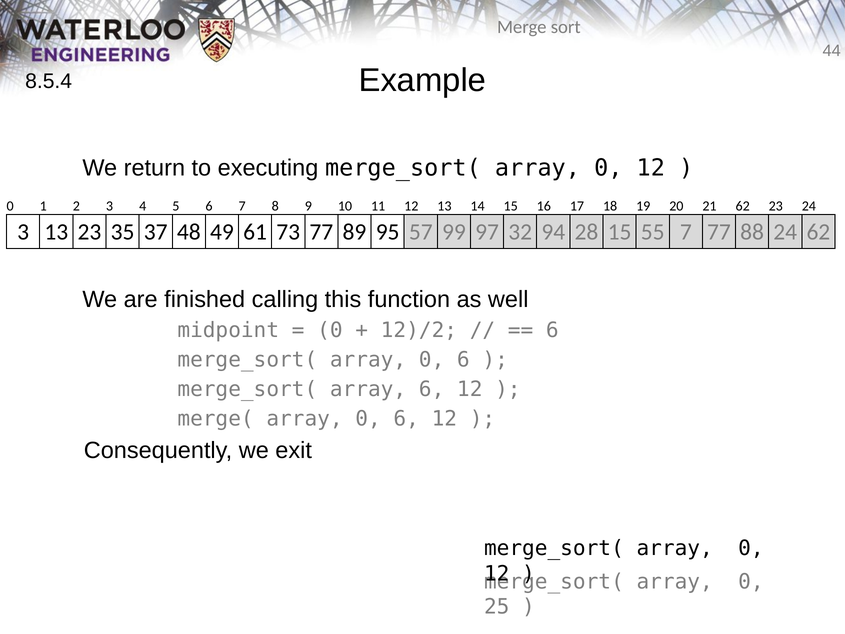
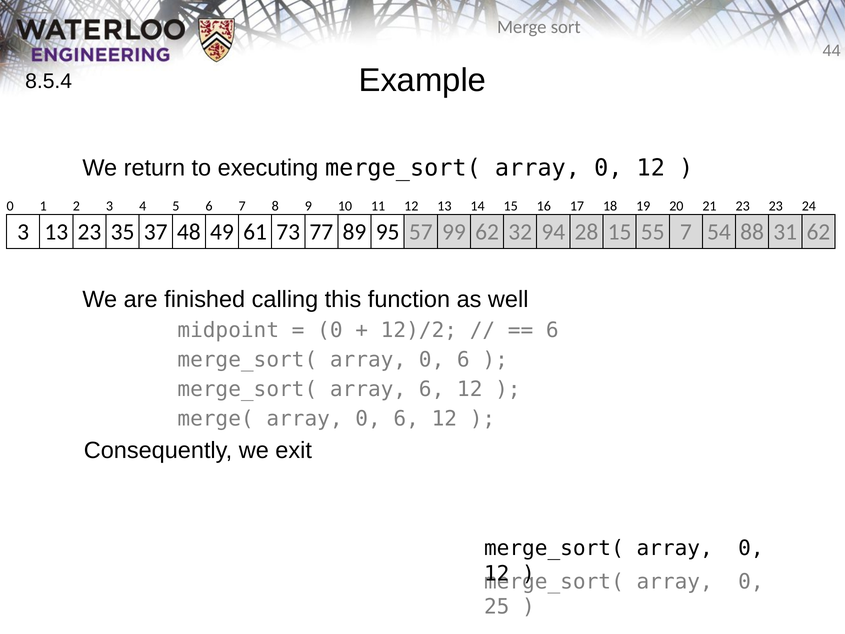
21 62: 62 -> 23
99 97: 97 -> 62
7 77: 77 -> 54
88 24: 24 -> 31
